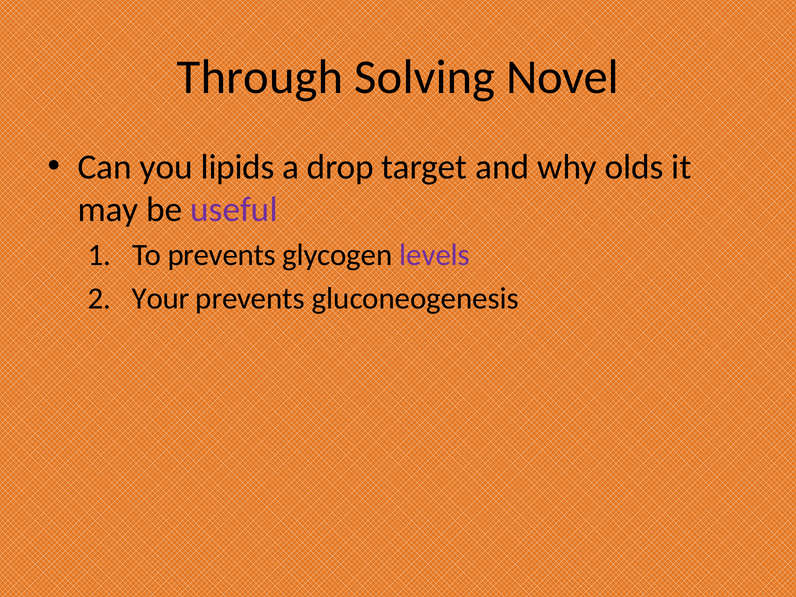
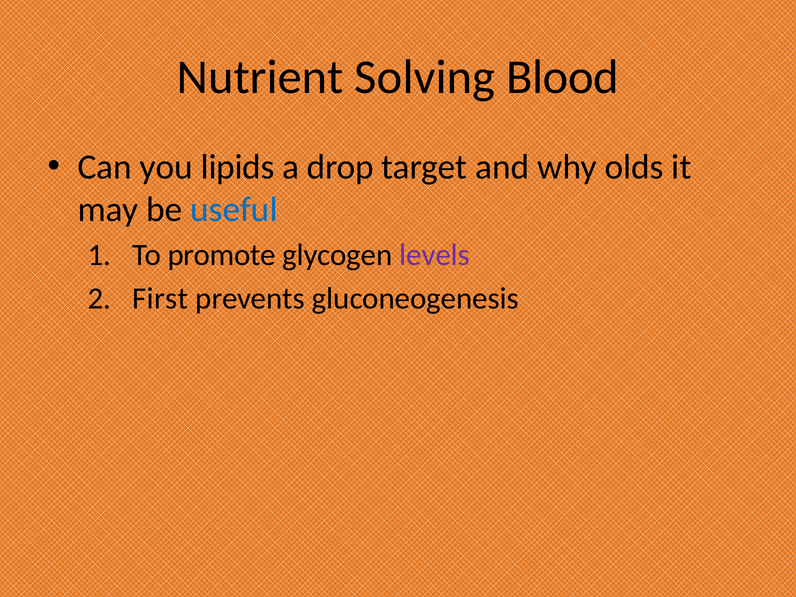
Through: Through -> Nutrient
Novel: Novel -> Blood
useful colour: purple -> blue
To prevents: prevents -> promote
Your: Your -> First
